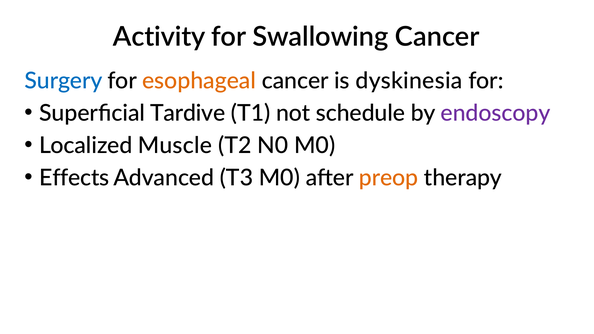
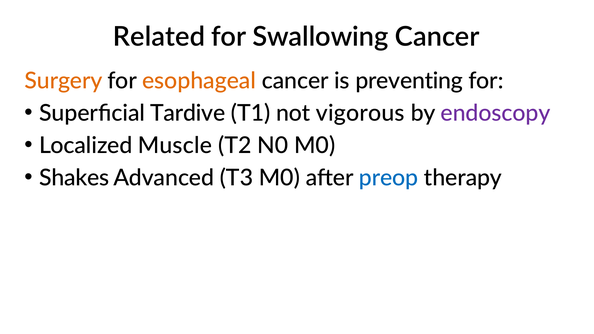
Activity: Activity -> Related
Surgery colour: blue -> orange
dyskinesia: dyskinesia -> preventing
schedule: schedule -> vigorous
Effects: Effects -> Shakes
preop colour: orange -> blue
